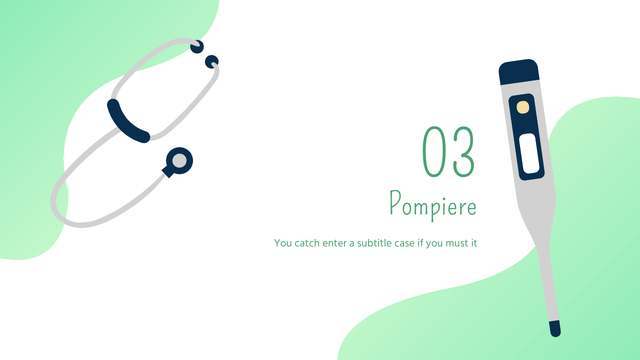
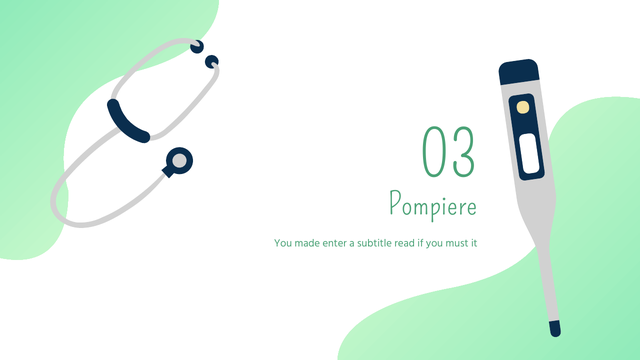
catch: catch -> made
case: case -> read
